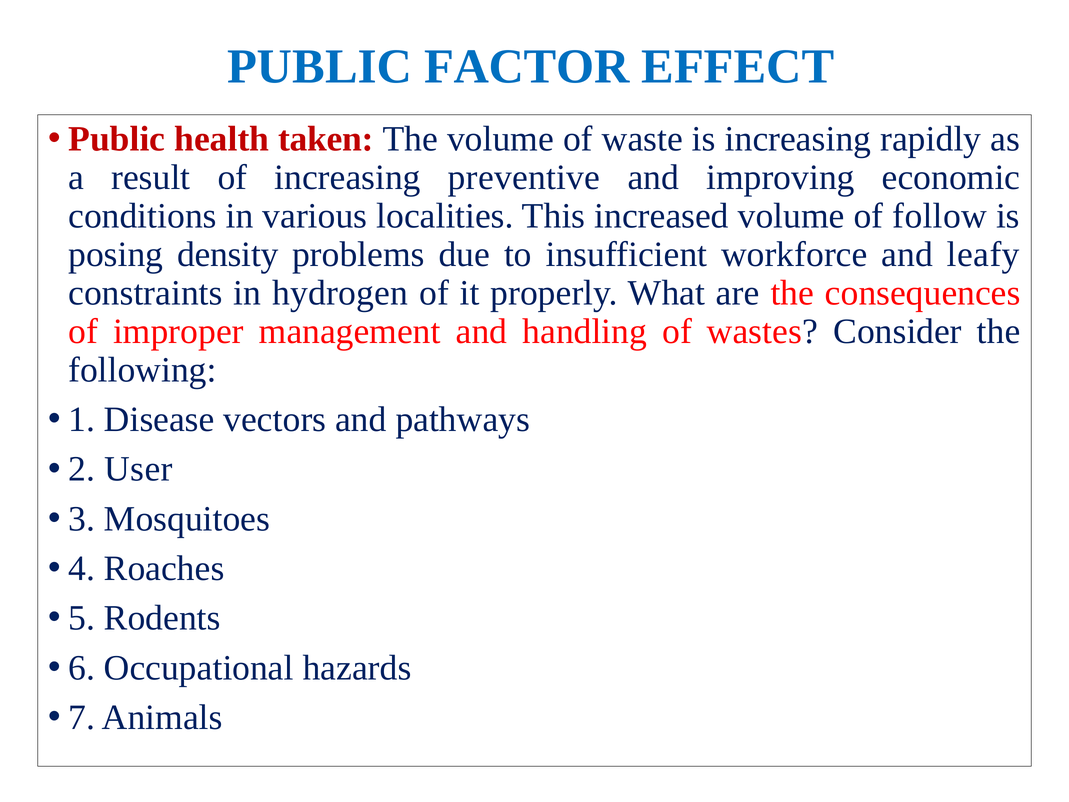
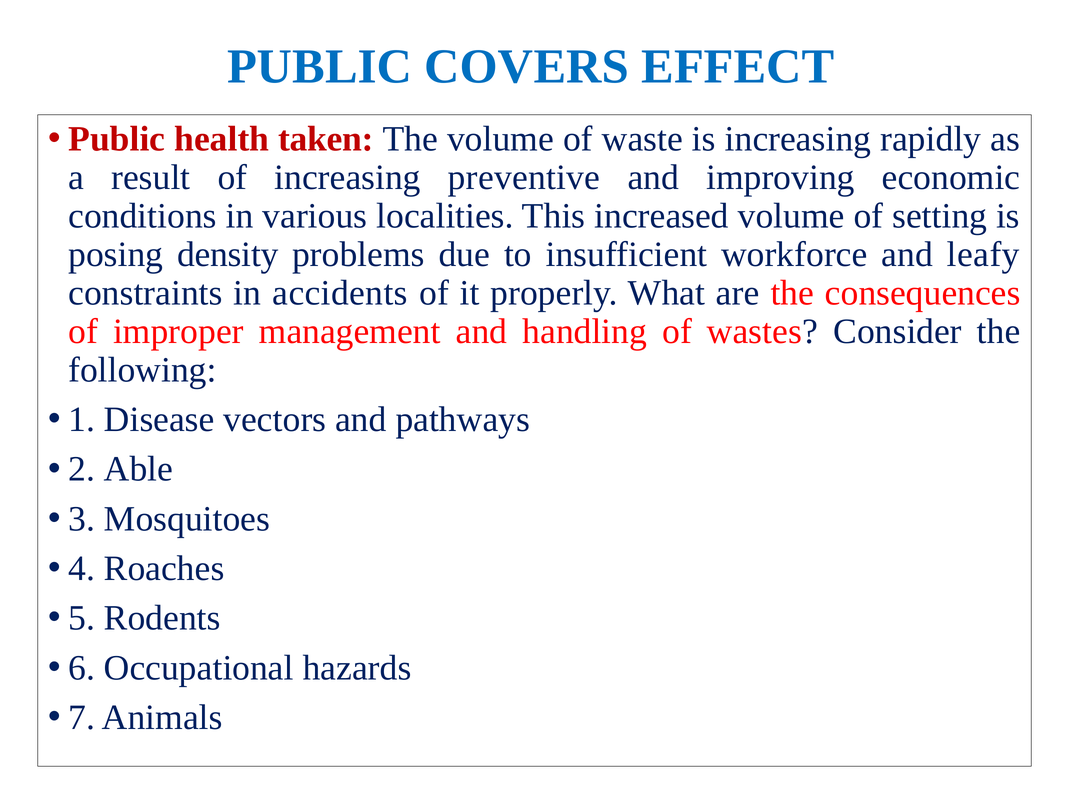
FACTOR: FACTOR -> COVERS
follow: follow -> setting
hydrogen: hydrogen -> accidents
User: User -> Able
